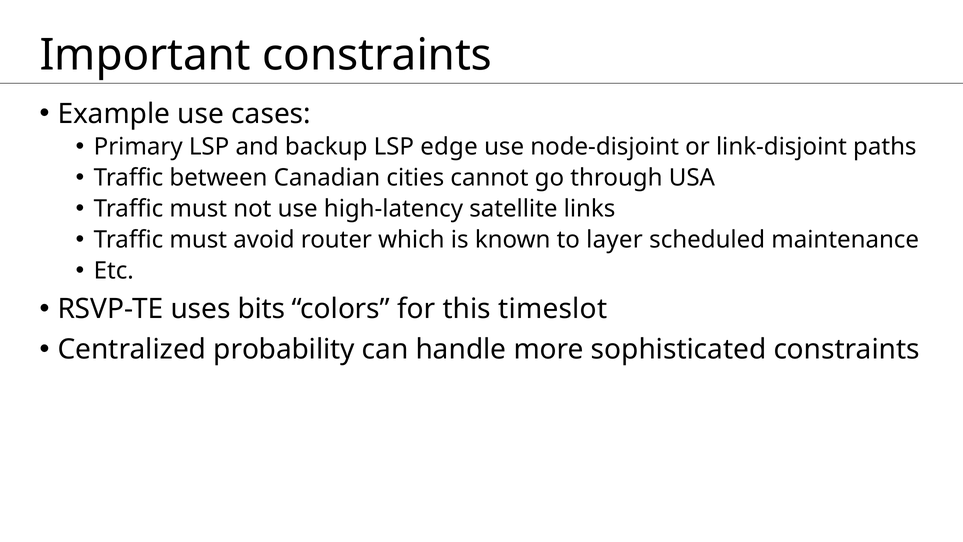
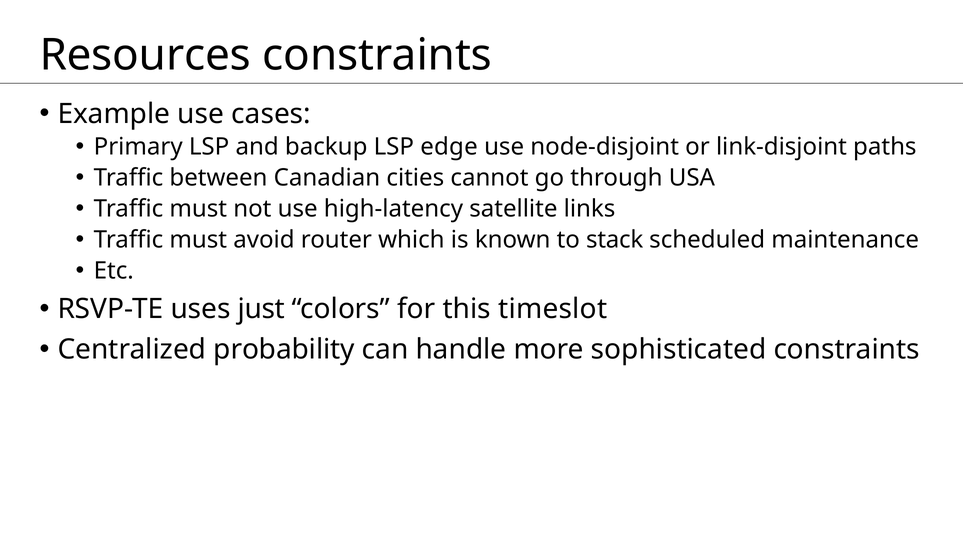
Important: Important -> Resources
layer: layer -> stack
bits: bits -> just
